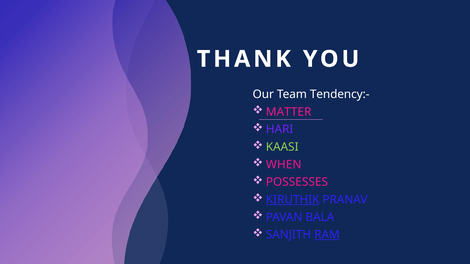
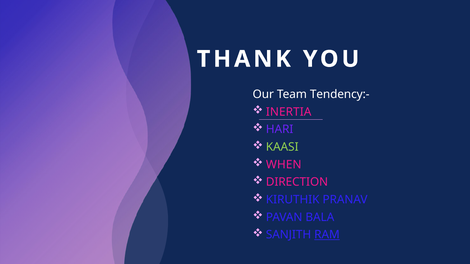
MATTER: MATTER -> INERTIA
POSSESSES: POSSESSES -> DIRECTION
KIRUTHIK underline: present -> none
